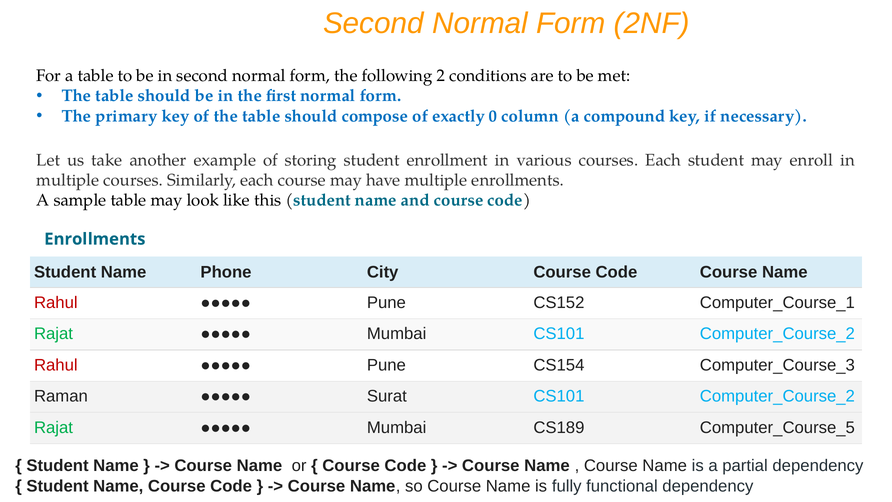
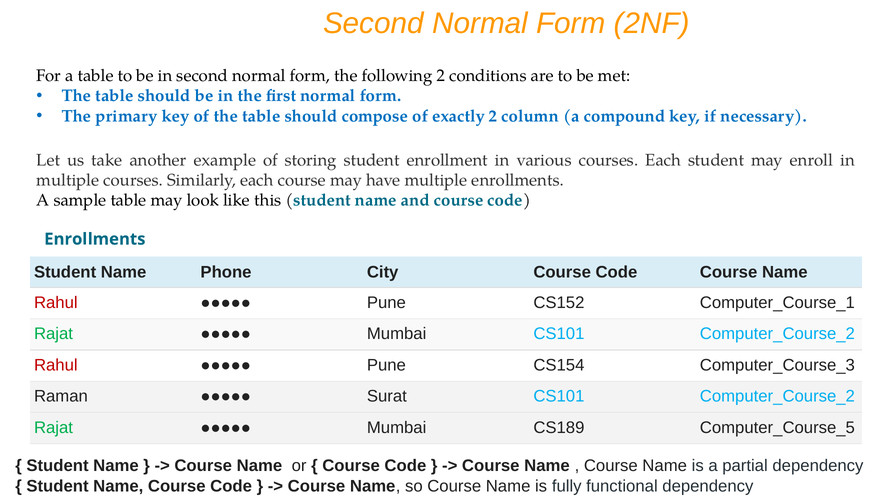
exactly 0: 0 -> 2
